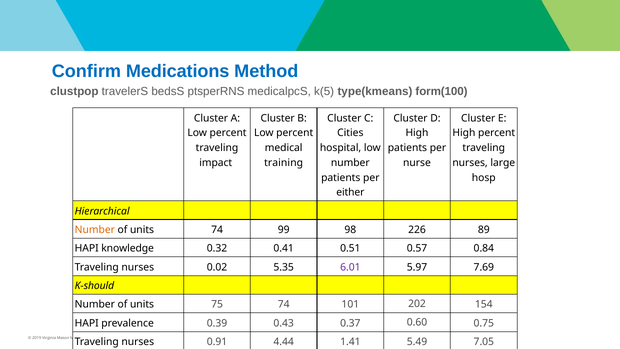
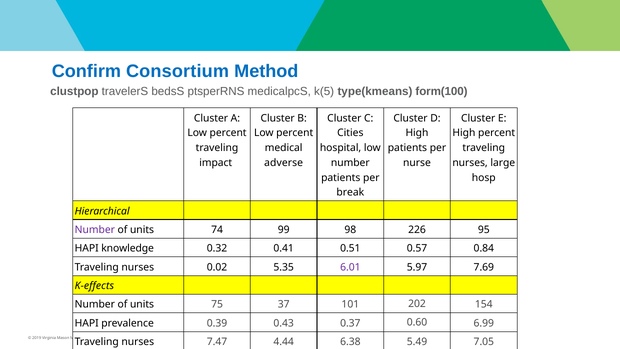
Medications: Medications -> Consortium
training: training -> adverse
either: either -> break
Number at (95, 230) colour: orange -> purple
89: 89 -> 95
K-should: K-should -> K-effects
75 74: 74 -> 37
0.75: 0.75 -> 6.99
0.91: 0.91 -> 7.47
1.41: 1.41 -> 6.38
